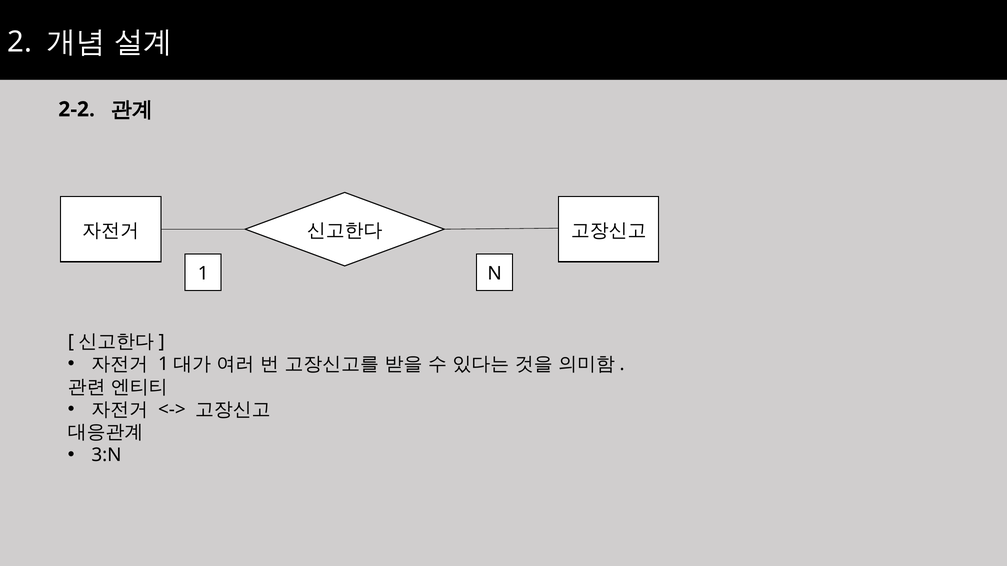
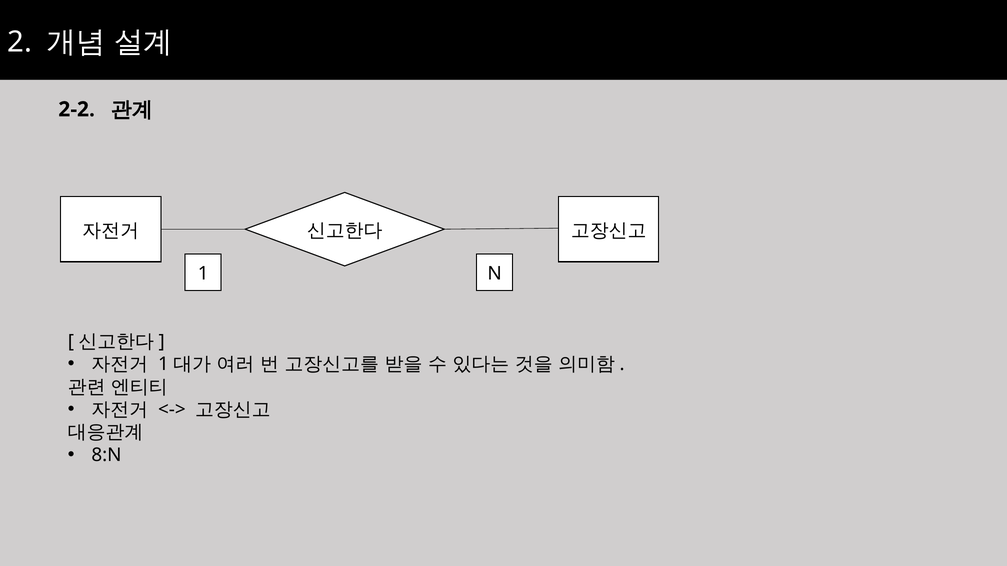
3:N: 3:N -> 8:N
